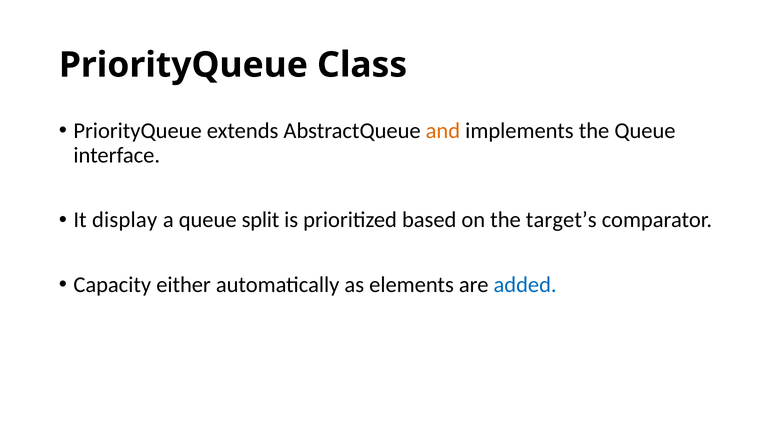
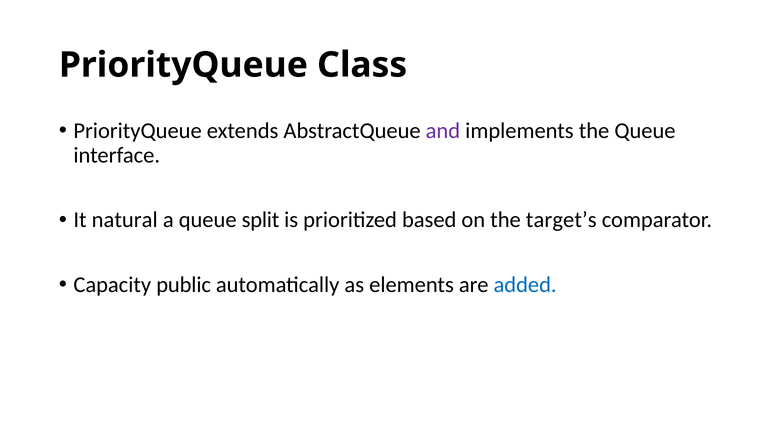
and colour: orange -> purple
display: display -> natural
either: either -> public
